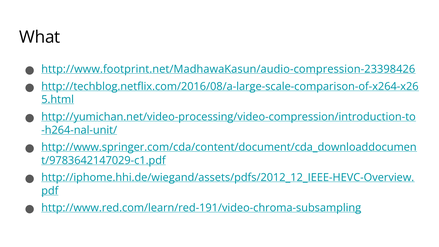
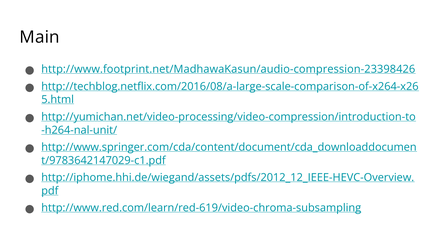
What: What -> Main
http://www.red.com/learn/red-191/video-chroma-subsampling: http://www.red.com/learn/red-191/video-chroma-subsampling -> http://www.red.com/learn/red-619/video-chroma-subsampling
